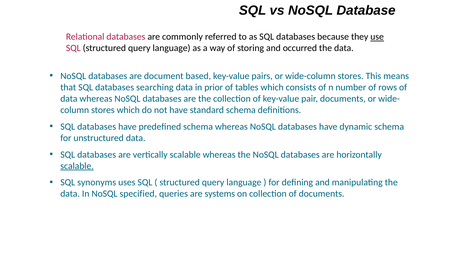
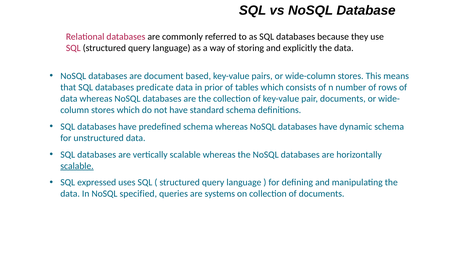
use underline: present -> none
occurred: occurred -> explicitly
searching: searching -> predicate
synonyms: synonyms -> expressed
